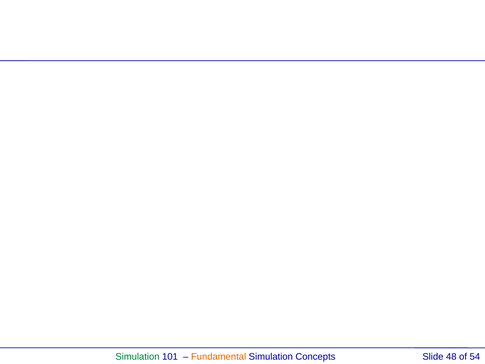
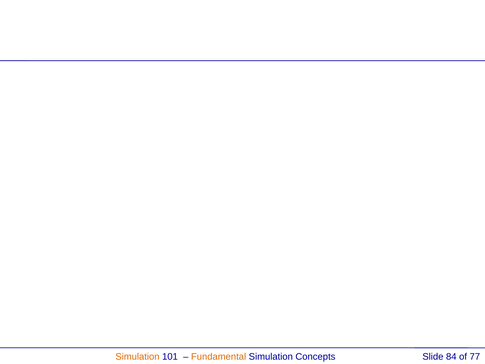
Simulation at (137, 356) colour: green -> orange
48: 48 -> 84
54: 54 -> 77
